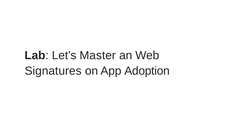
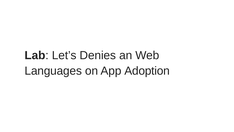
Master: Master -> Denies
Signatures: Signatures -> Languages
